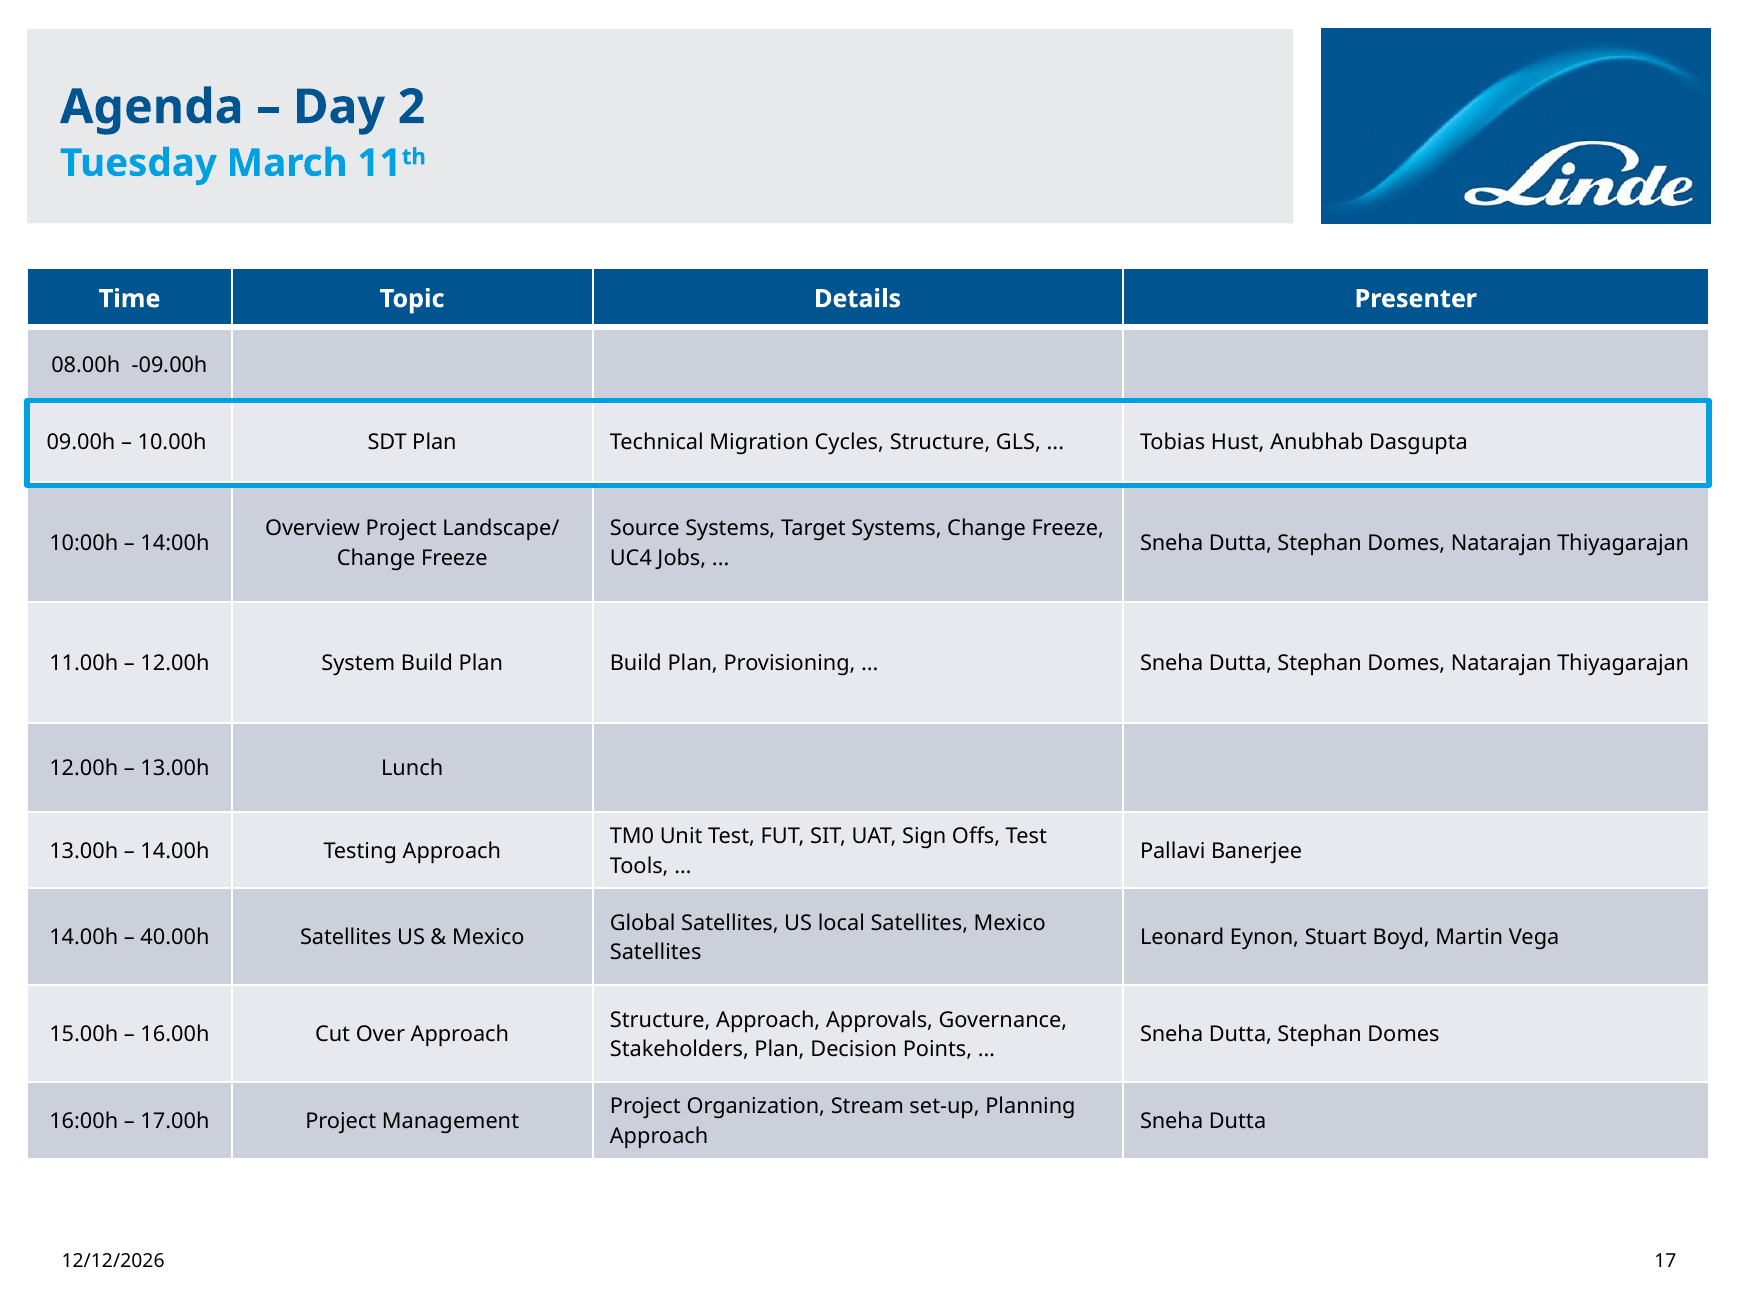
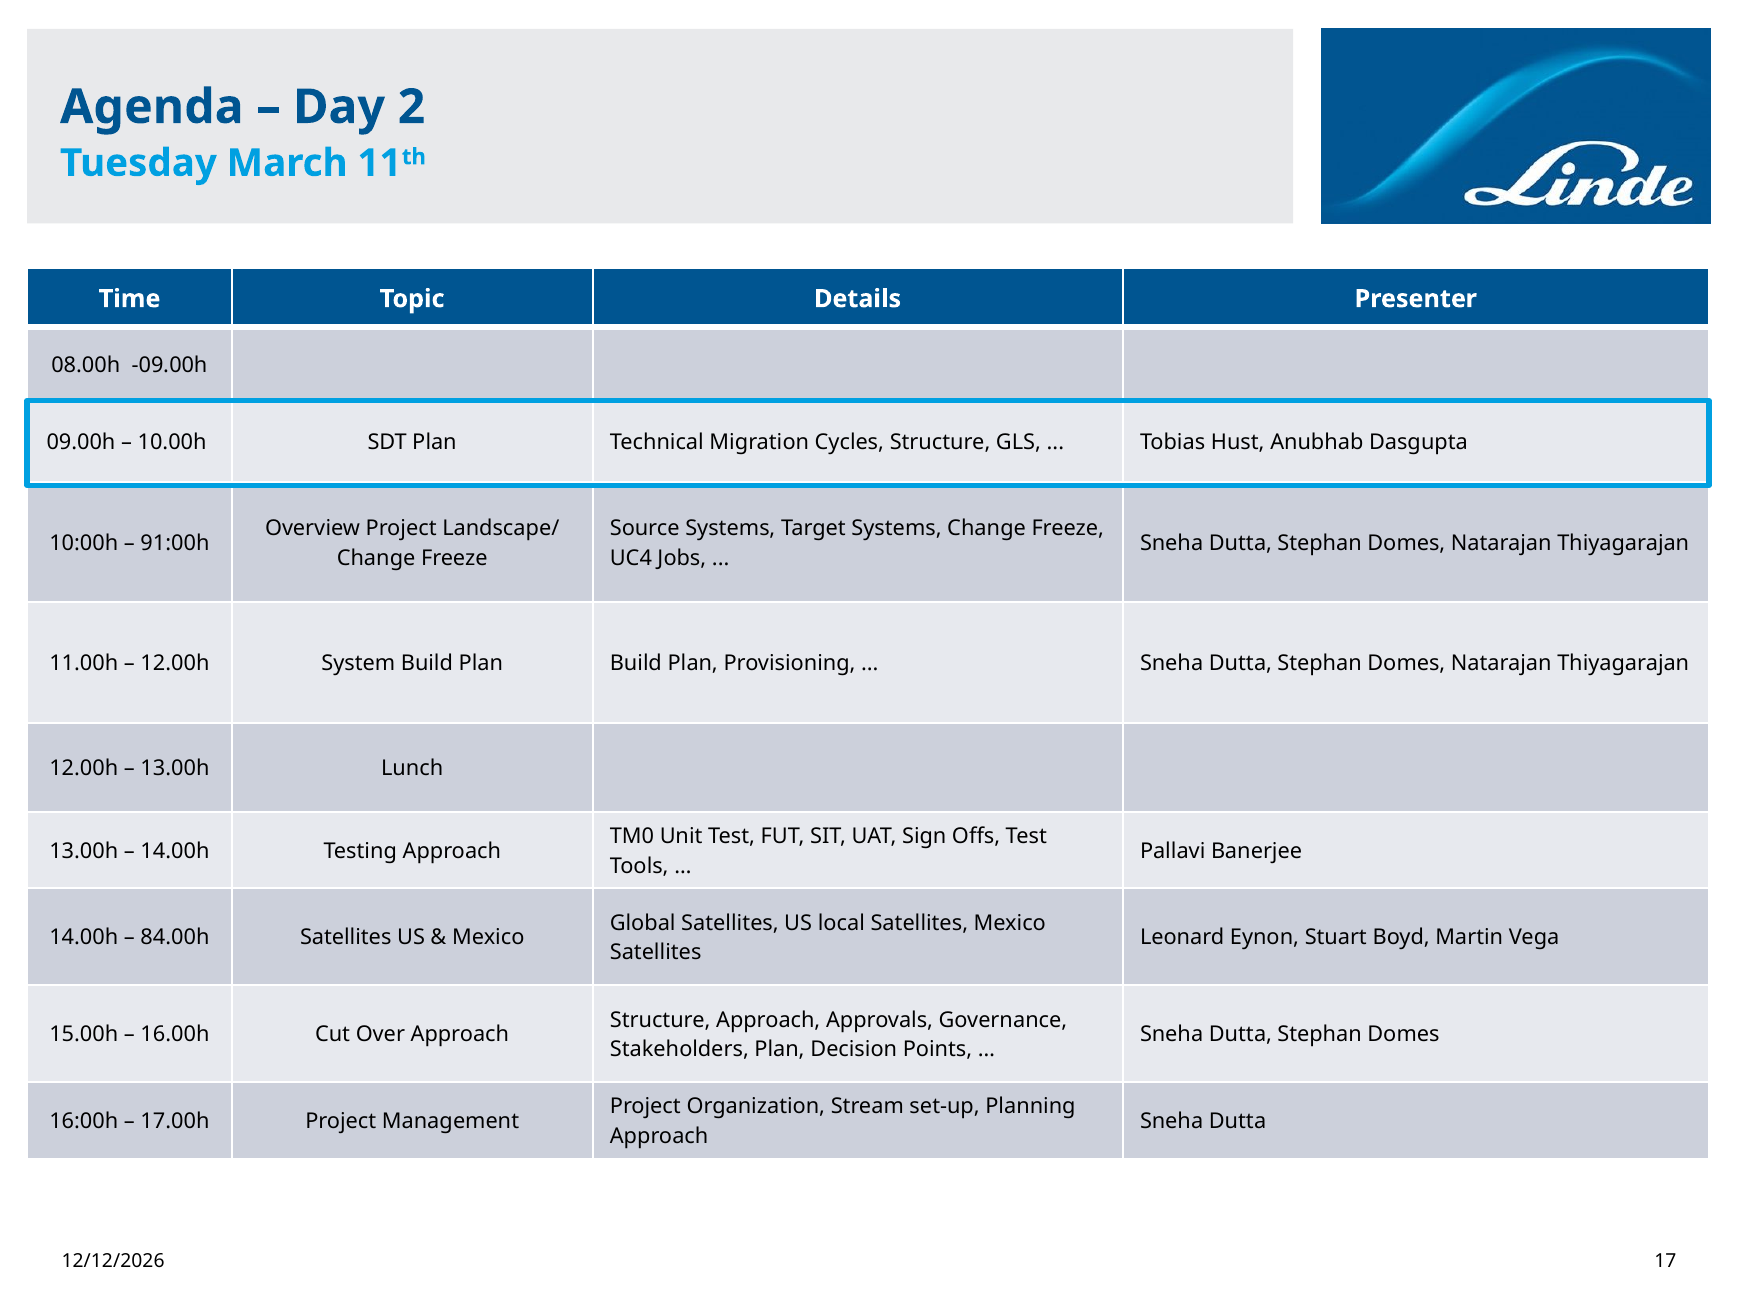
14:00h: 14:00h -> 91:00h
40.00h: 40.00h -> 84.00h
